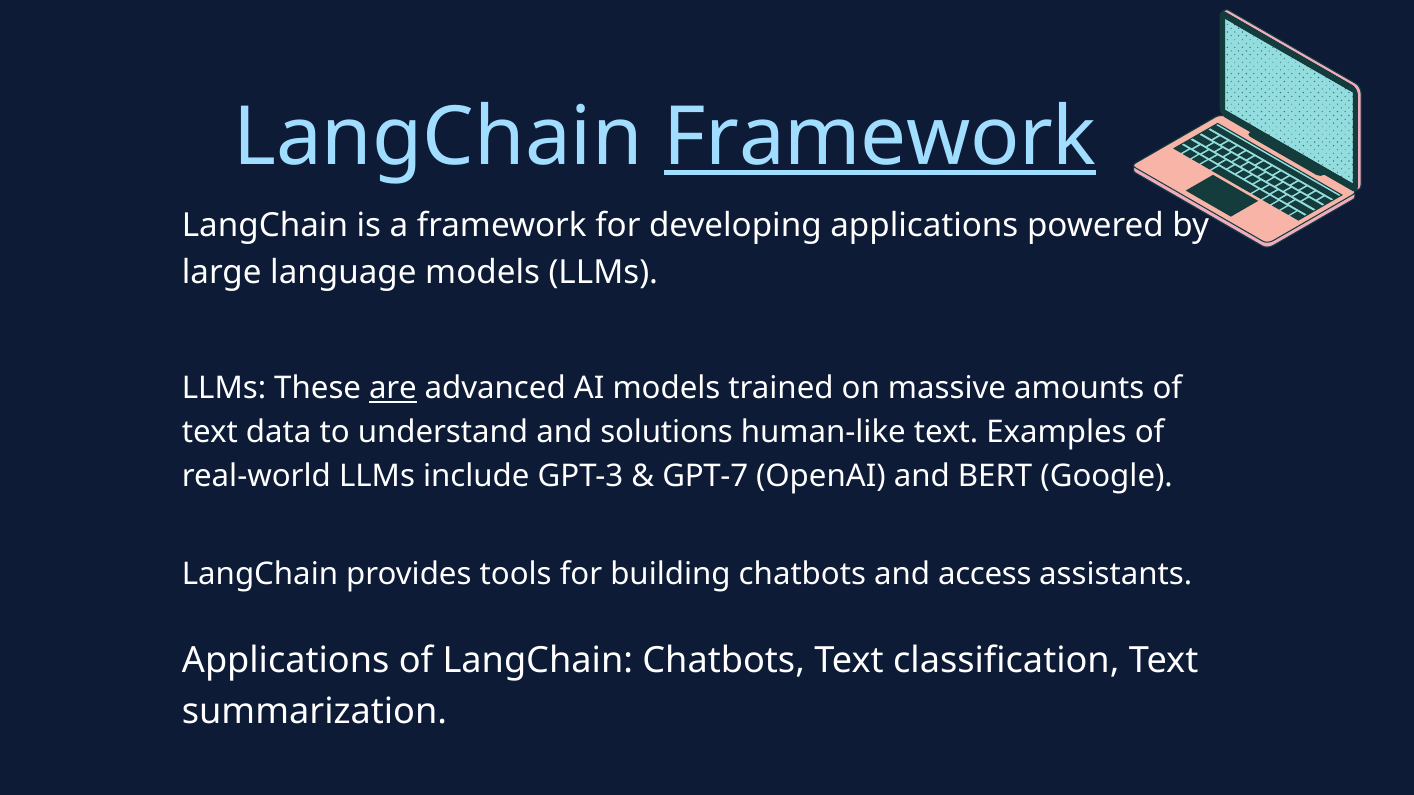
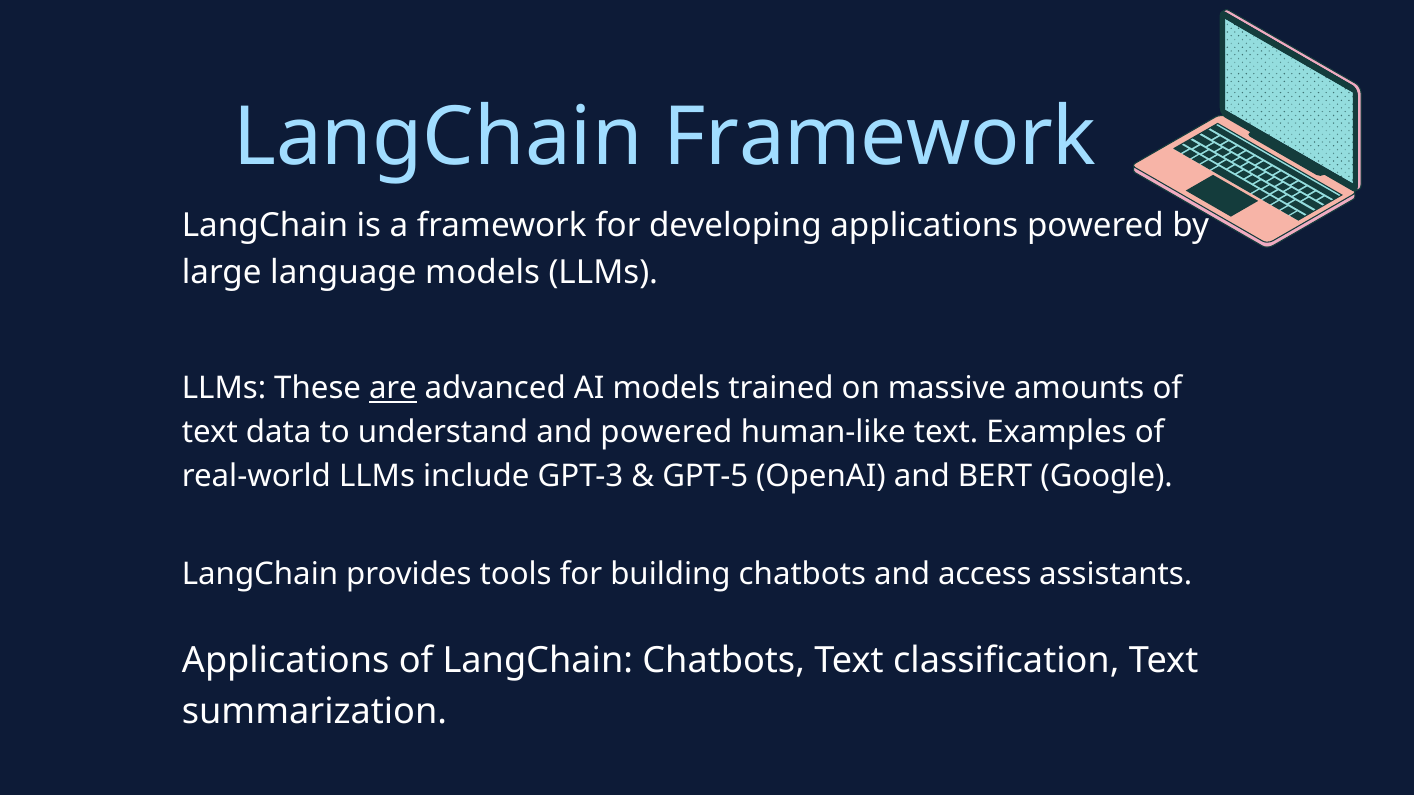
Framework at (880, 137) underline: present -> none
and solutions: solutions -> powered
GPT-7: GPT-7 -> GPT-5
